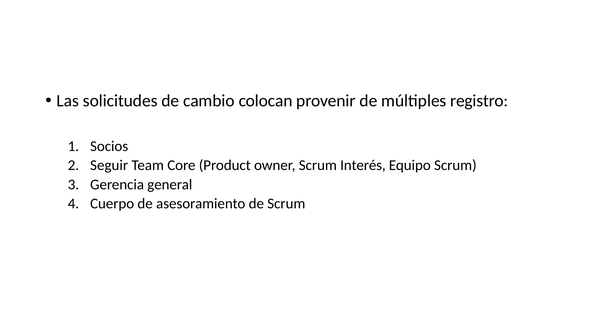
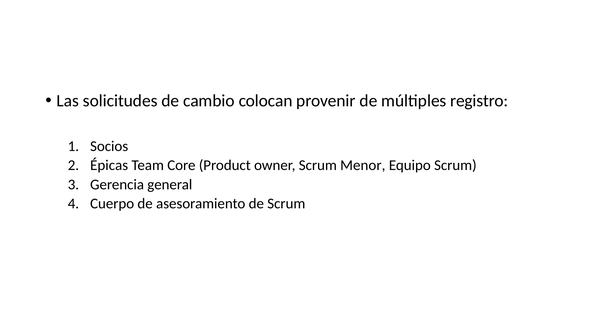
Seguir: Seguir -> Épicas
Interés: Interés -> Menor
